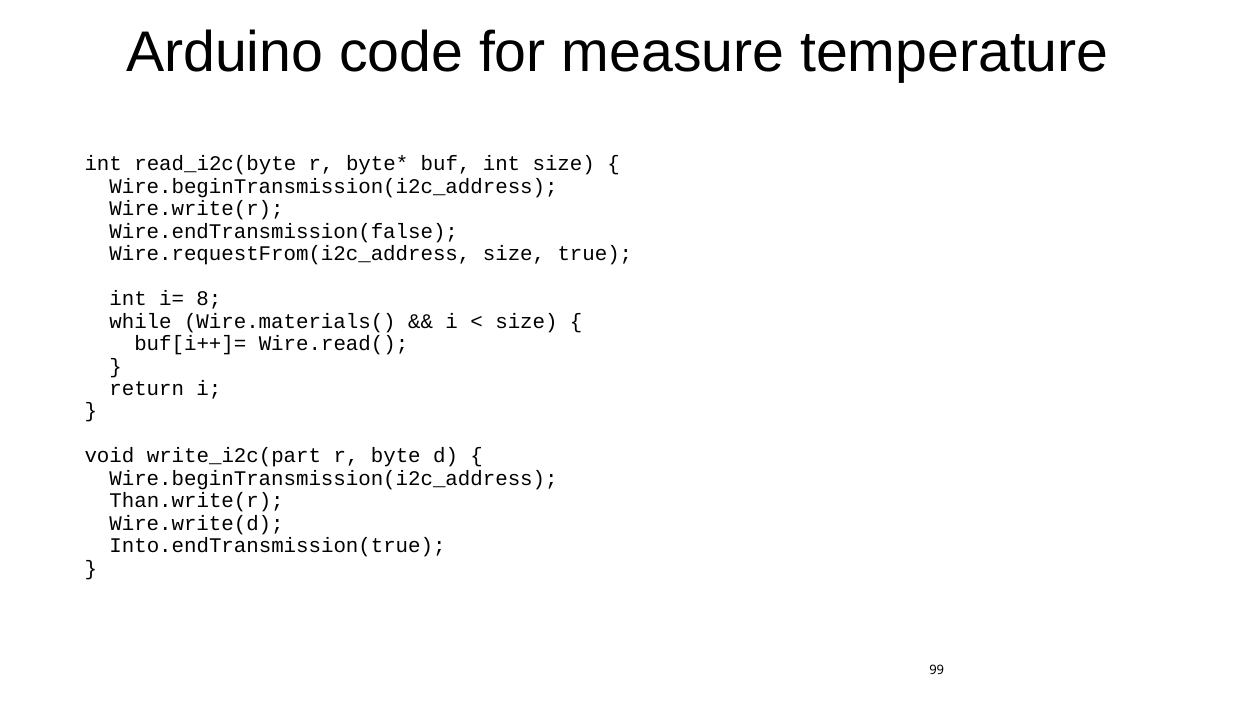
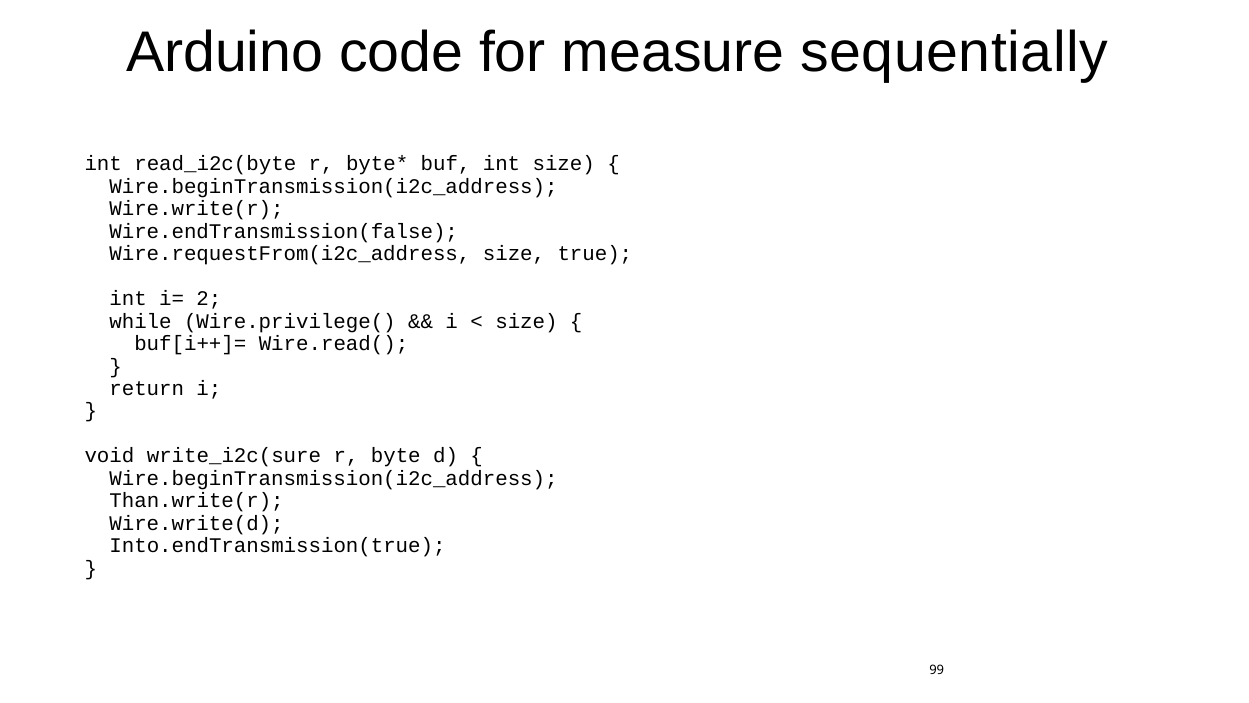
temperature: temperature -> sequentially
8: 8 -> 2
Wire.materials(: Wire.materials( -> Wire.privilege(
write_i2c(part: write_i2c(part -> write_i2c(sure
